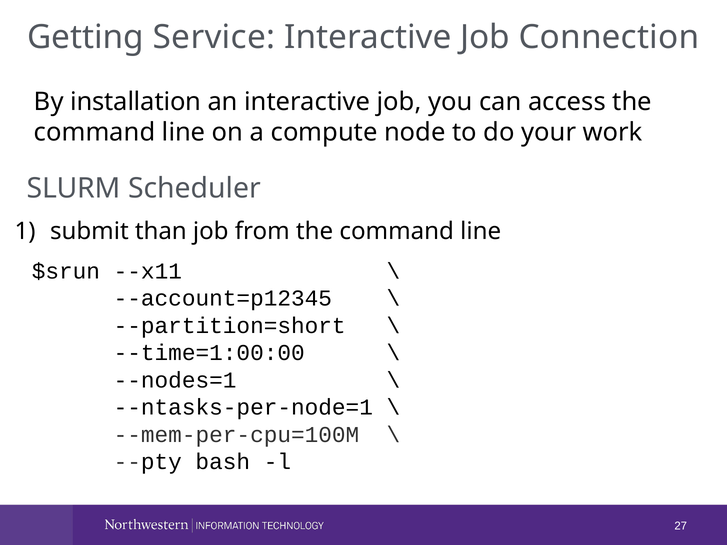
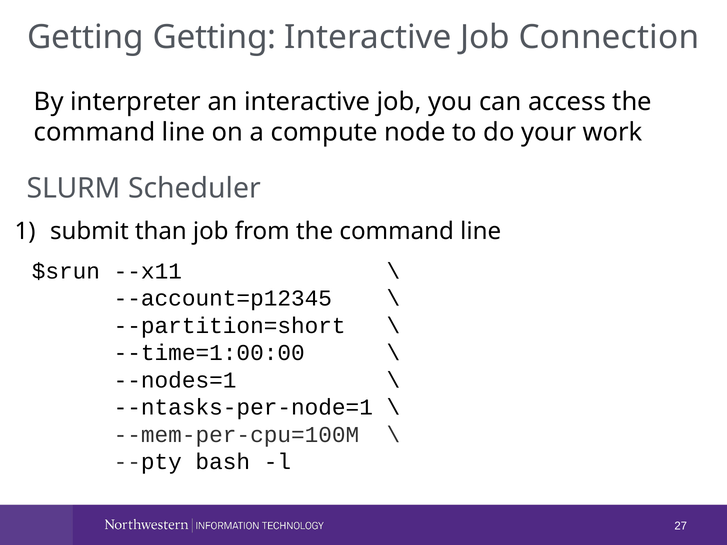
Getting Service: Service -> Getting
installation: installation -> interpreter
